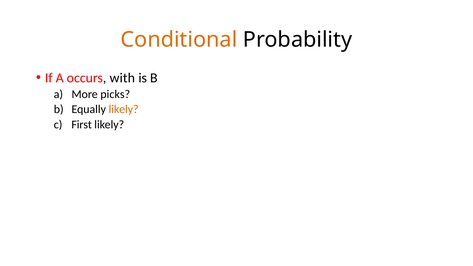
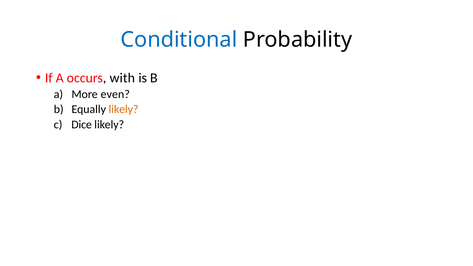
Conditional colour: orange -> blue
picks: picks -> even
First: First -> Dice
